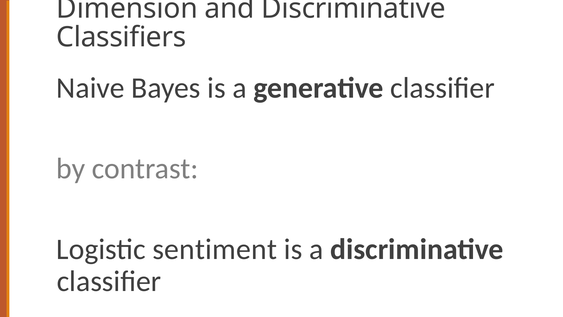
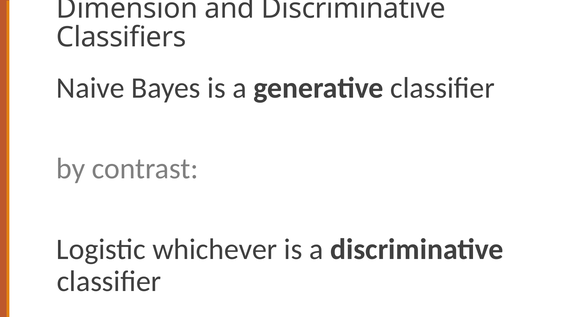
sentiment: sentiment -> whichever
